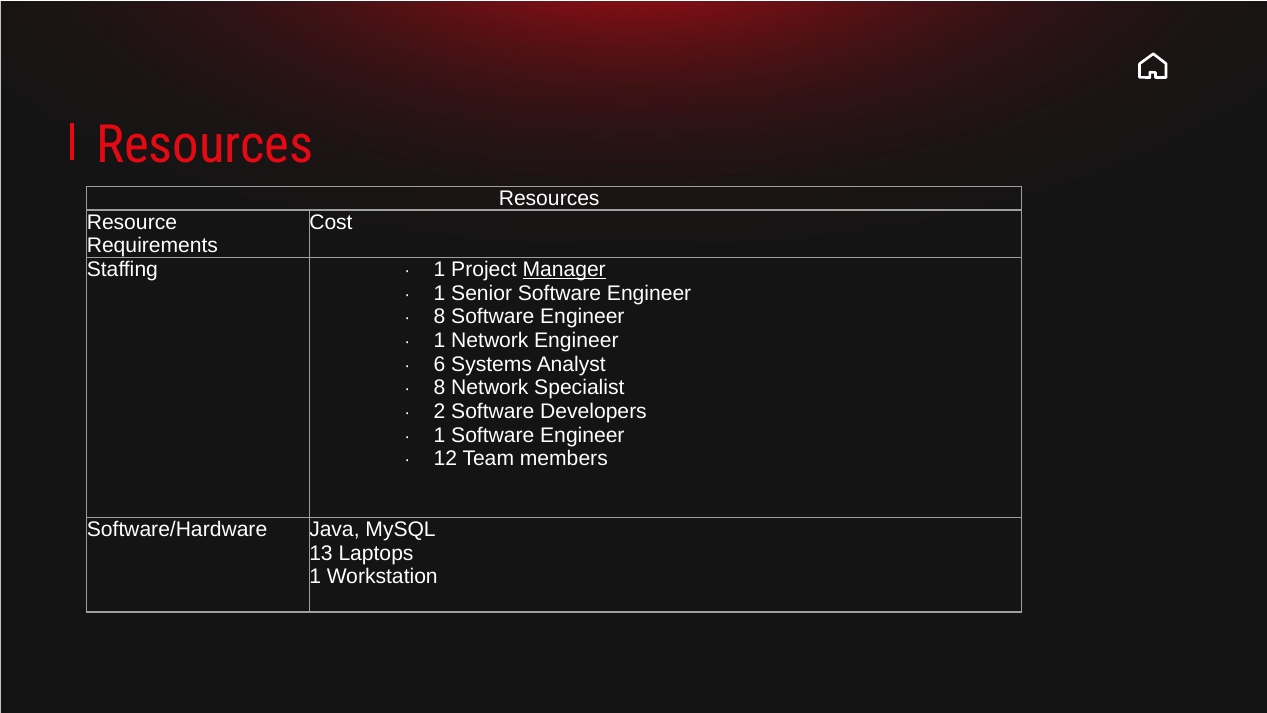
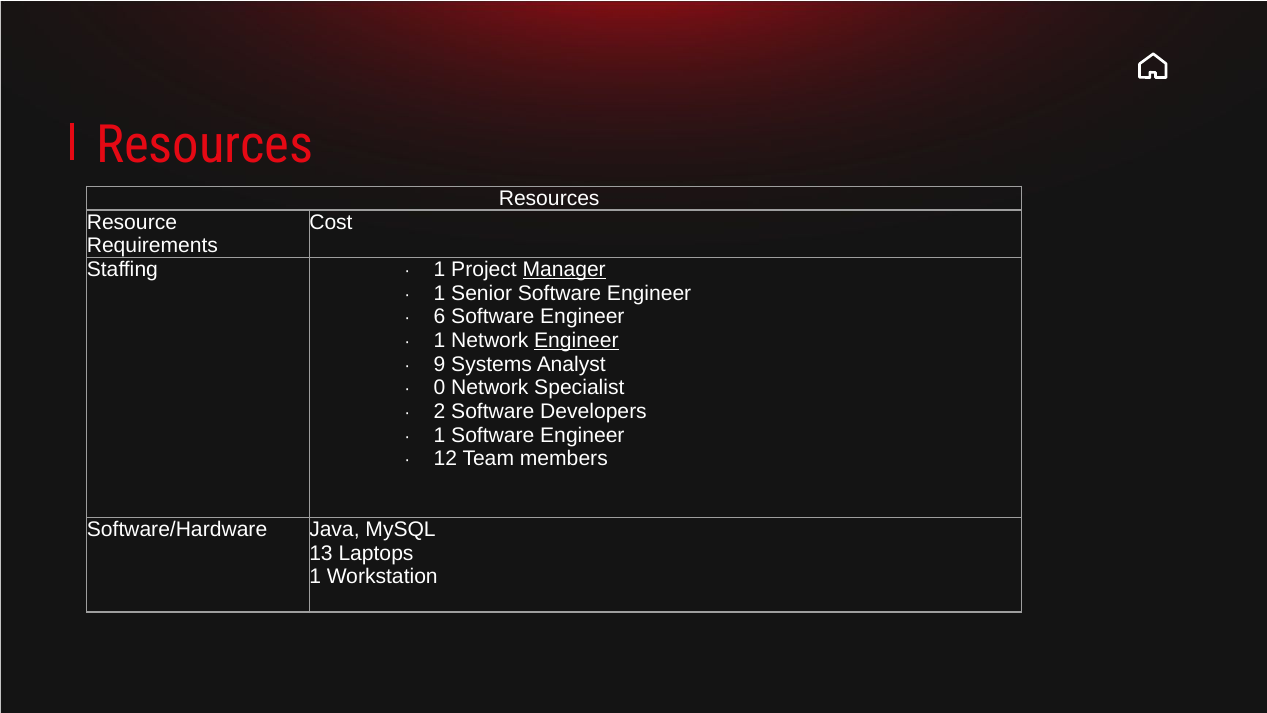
8 at (440, 317): 8 -> 6
Engineer at (576, 340) underline: none -> present
6: 6 -> 9
8 at (440, 388): 8 -> 0
